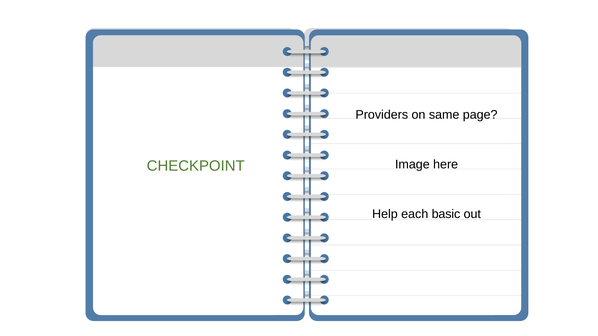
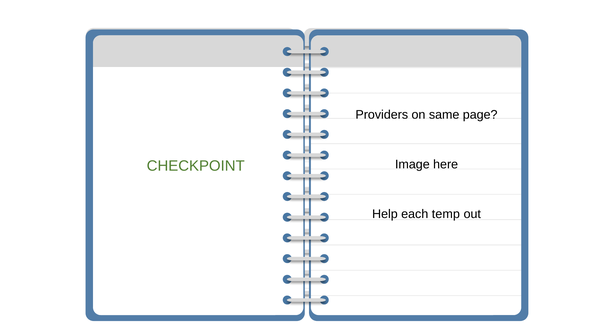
basic: basic -> temp
